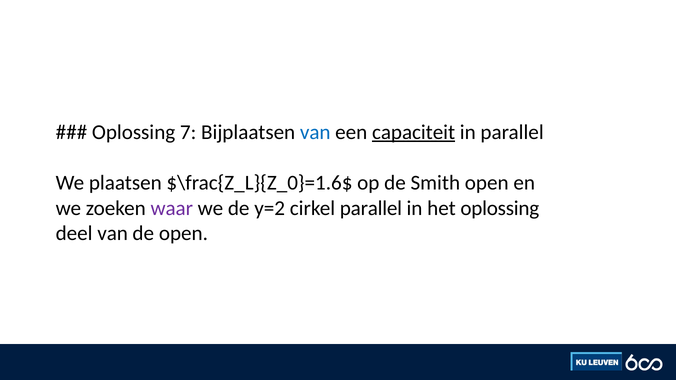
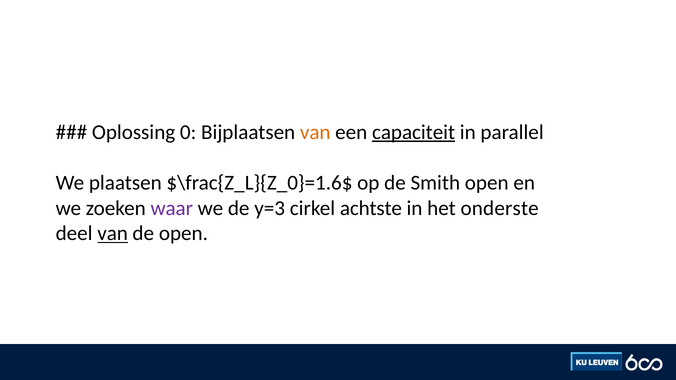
7: 7 -> 0
van at (315, 132) colour: blue -> orange
y=2: y=2 -> y=3
cirkel parallel: parallel -> achtste
het oplossing: oplossing -> onderste
van at (113, 234) underline: none -> present
